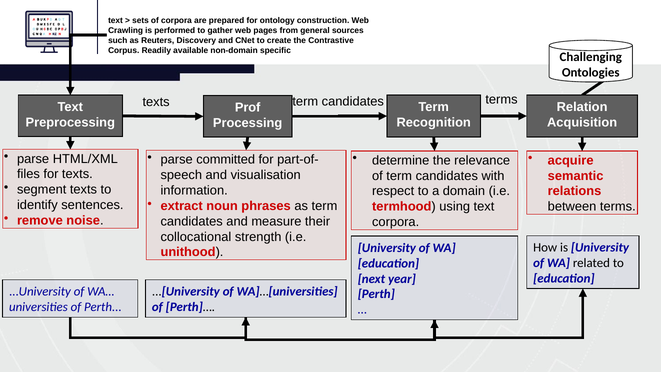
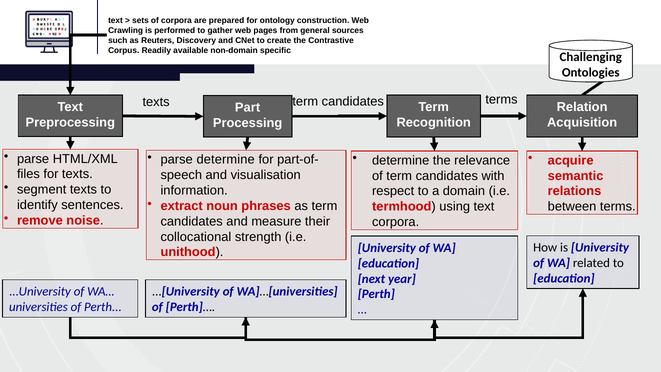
Prof: Prof -> Part
parse committed: committed -> determine
